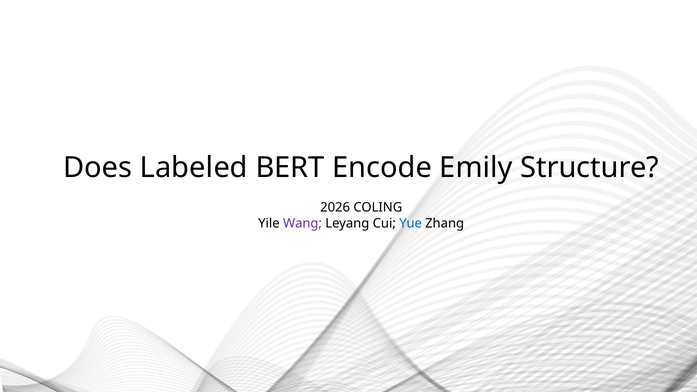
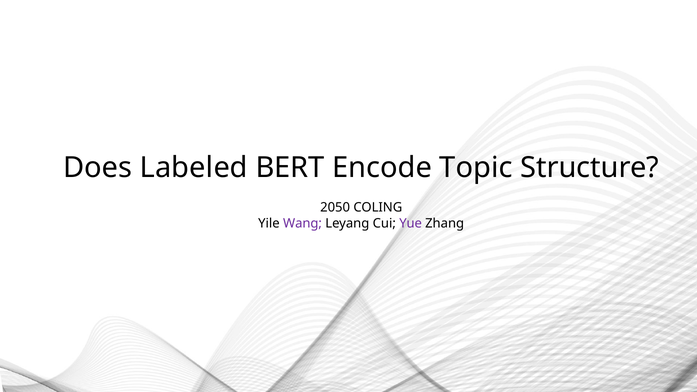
Emily: Emily -> Topic
2026: 2026 -> 2050
Yue colour: blue -> purple
